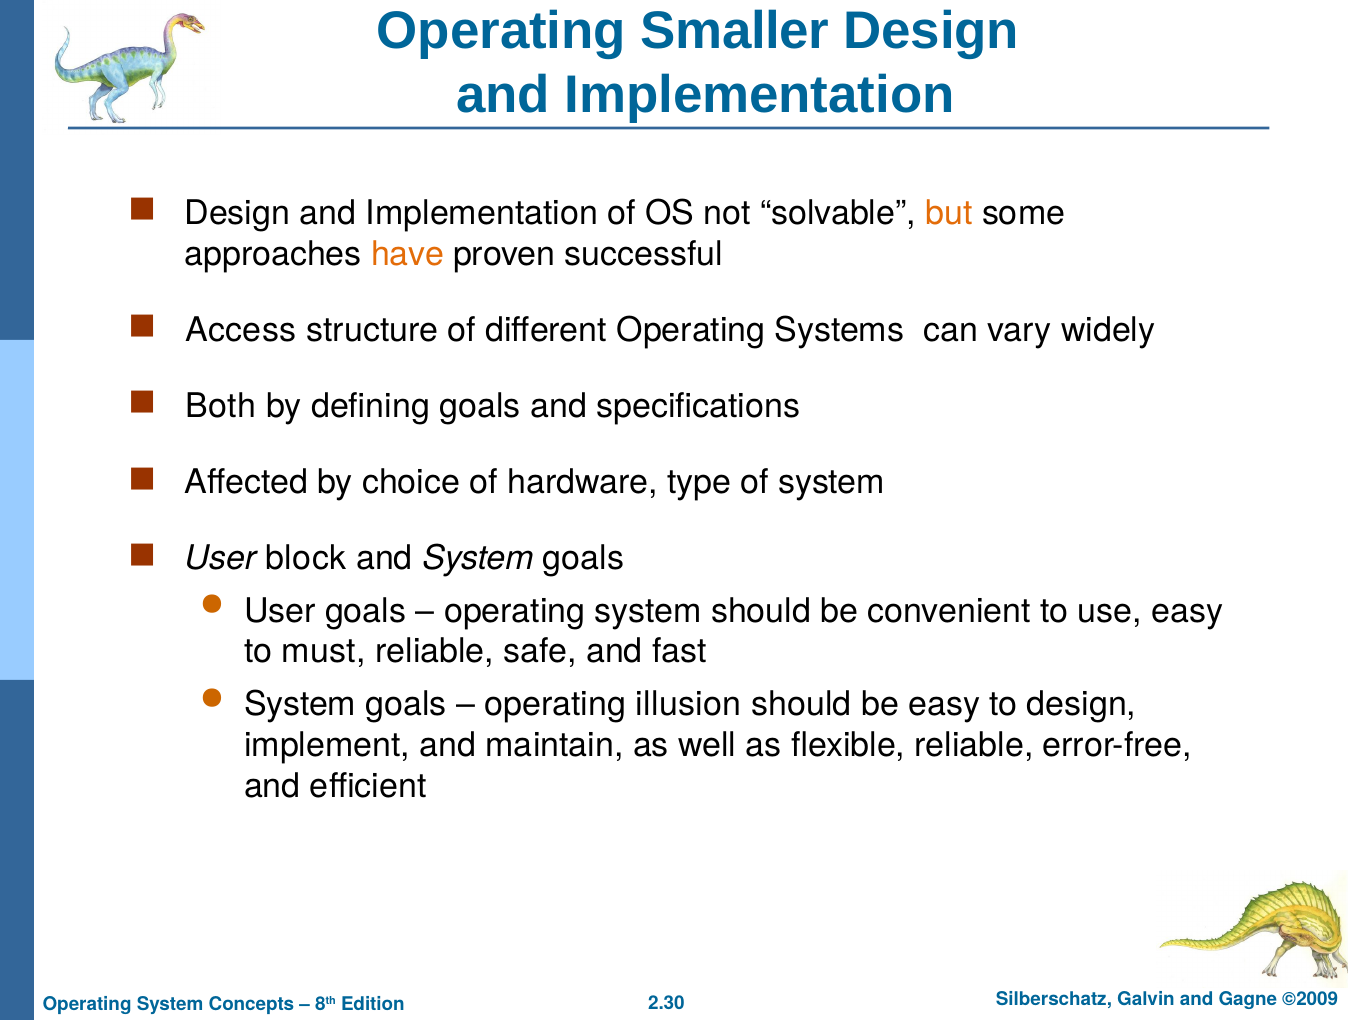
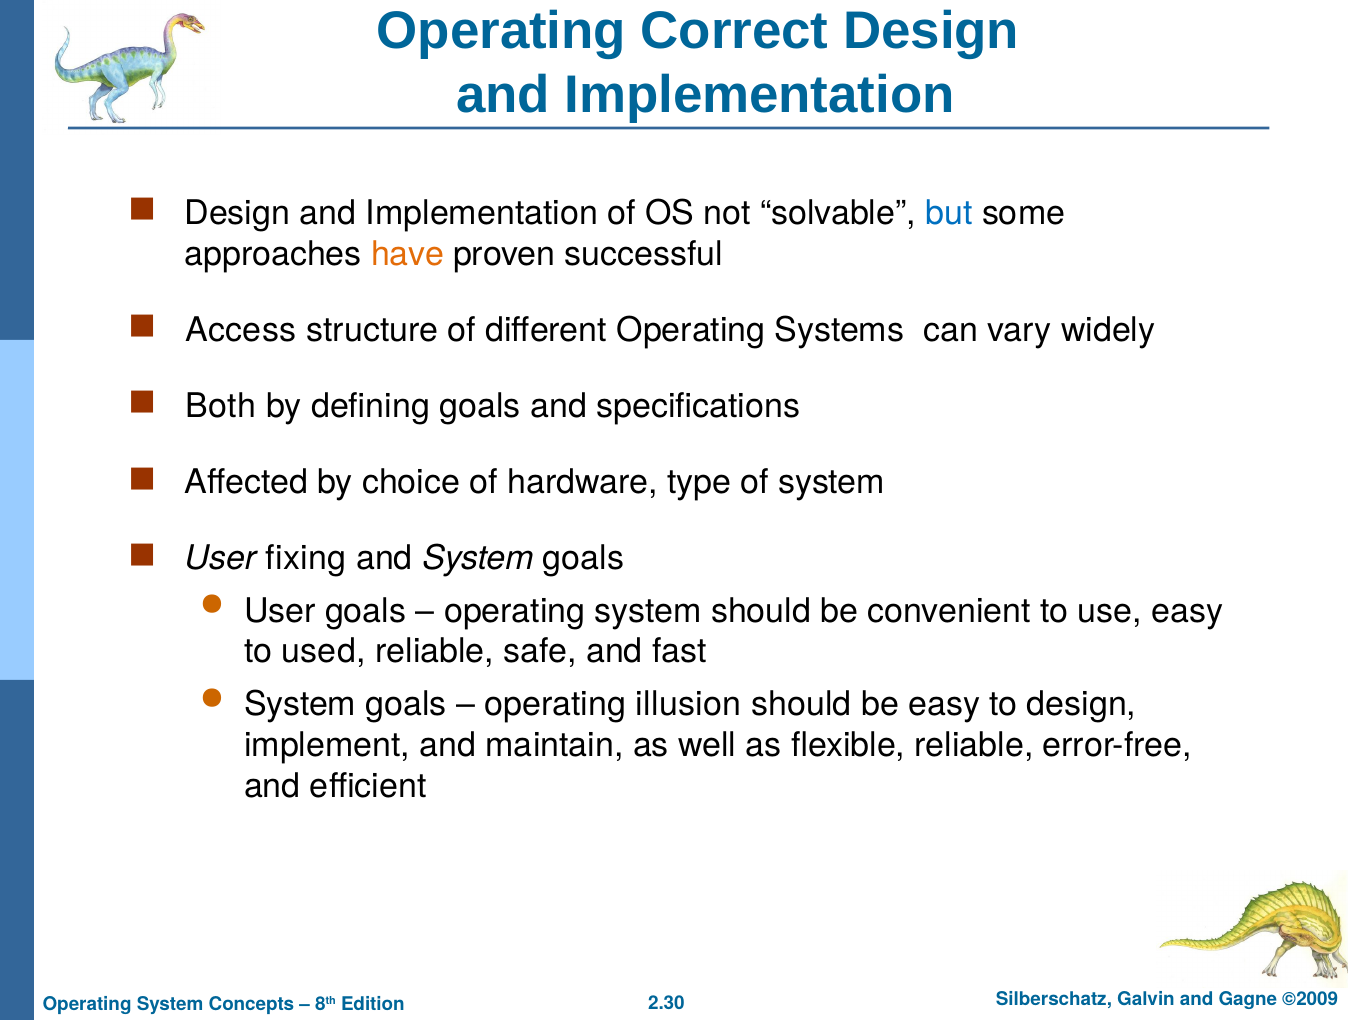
Smaller: Smaller -> Correct
but colour: orange -> blue
block: block -> fixing
must: must -> used
